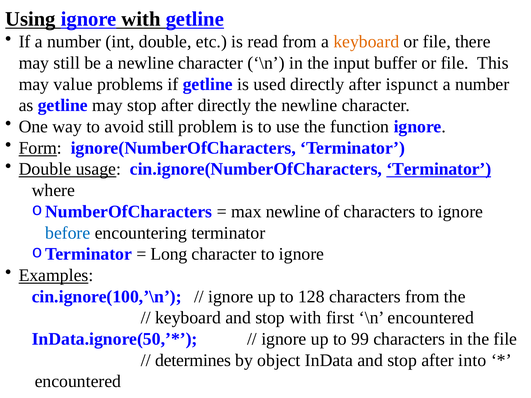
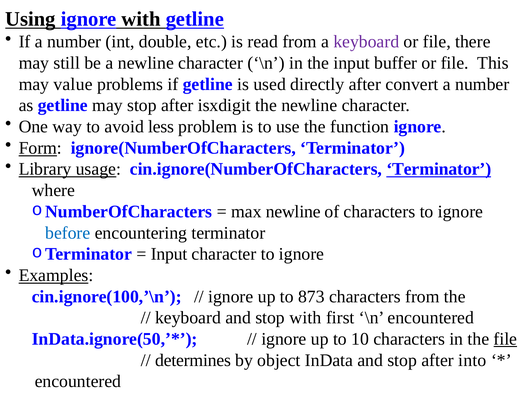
keyboard at (366, 42) colour: orange -> purple
ispunct: ispunct -> convert
after directly: directly -> isxdigit
avoid still: still -> less
Double at (45, 169): Double -> Library
Long at (169, 254): Long -> Input
128: 128 -> 873
99: 99 -> 10
file at (505, 339) underline: none -> present
